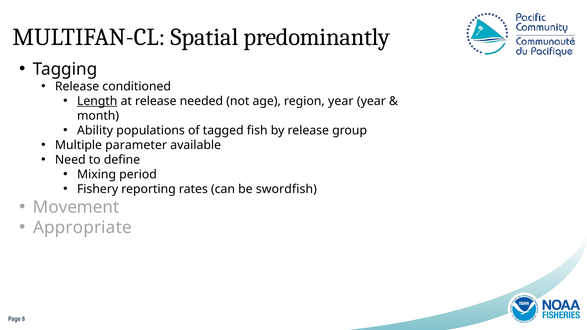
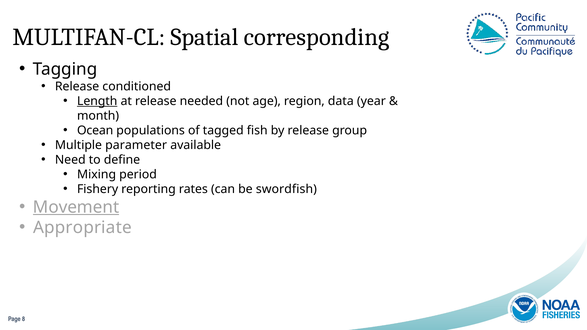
predominantly: predominantly -> corresponding
region year: year -> data
Ability: Ability -> Ocean
Movement underline: none -> present
